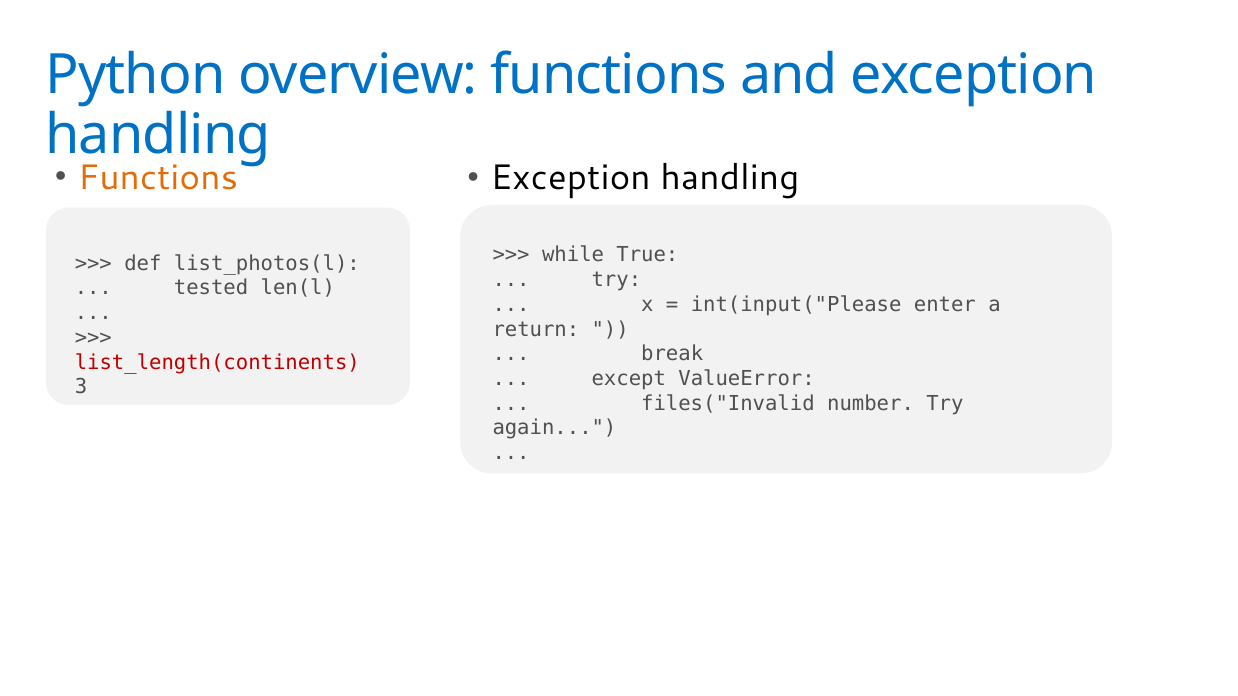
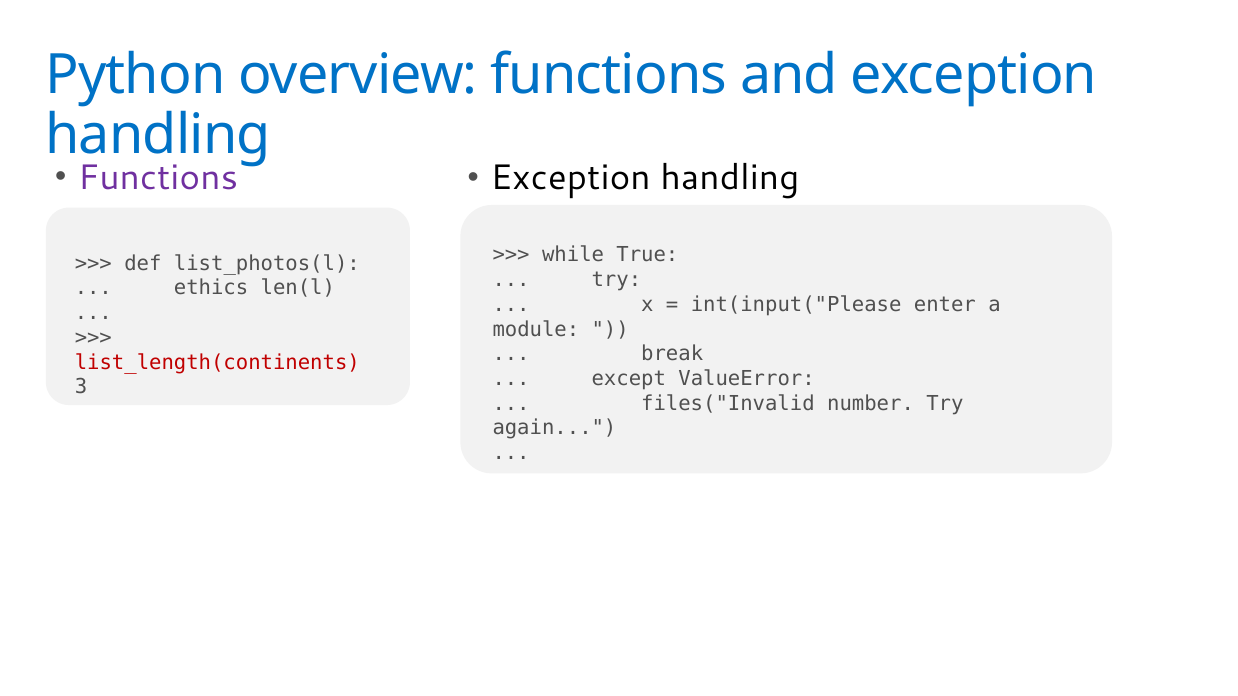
Functions at (158, 178) colour: orange -> purple
tested: tested -> ethics
return: return -> module
